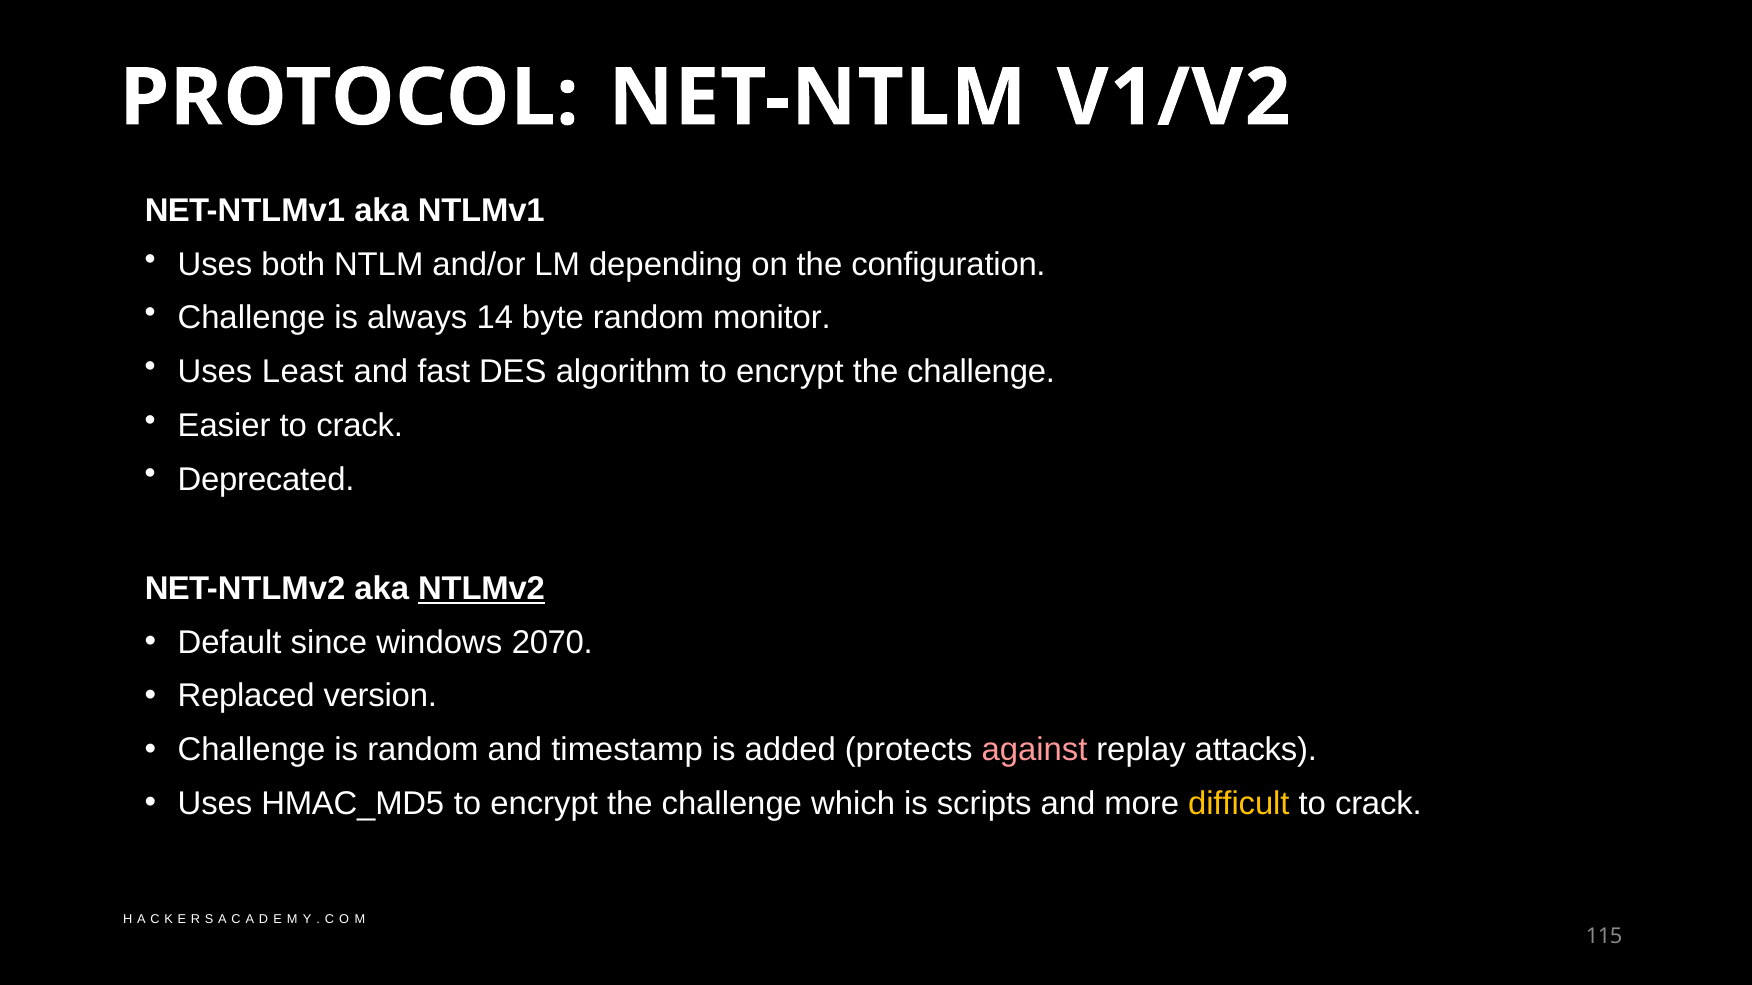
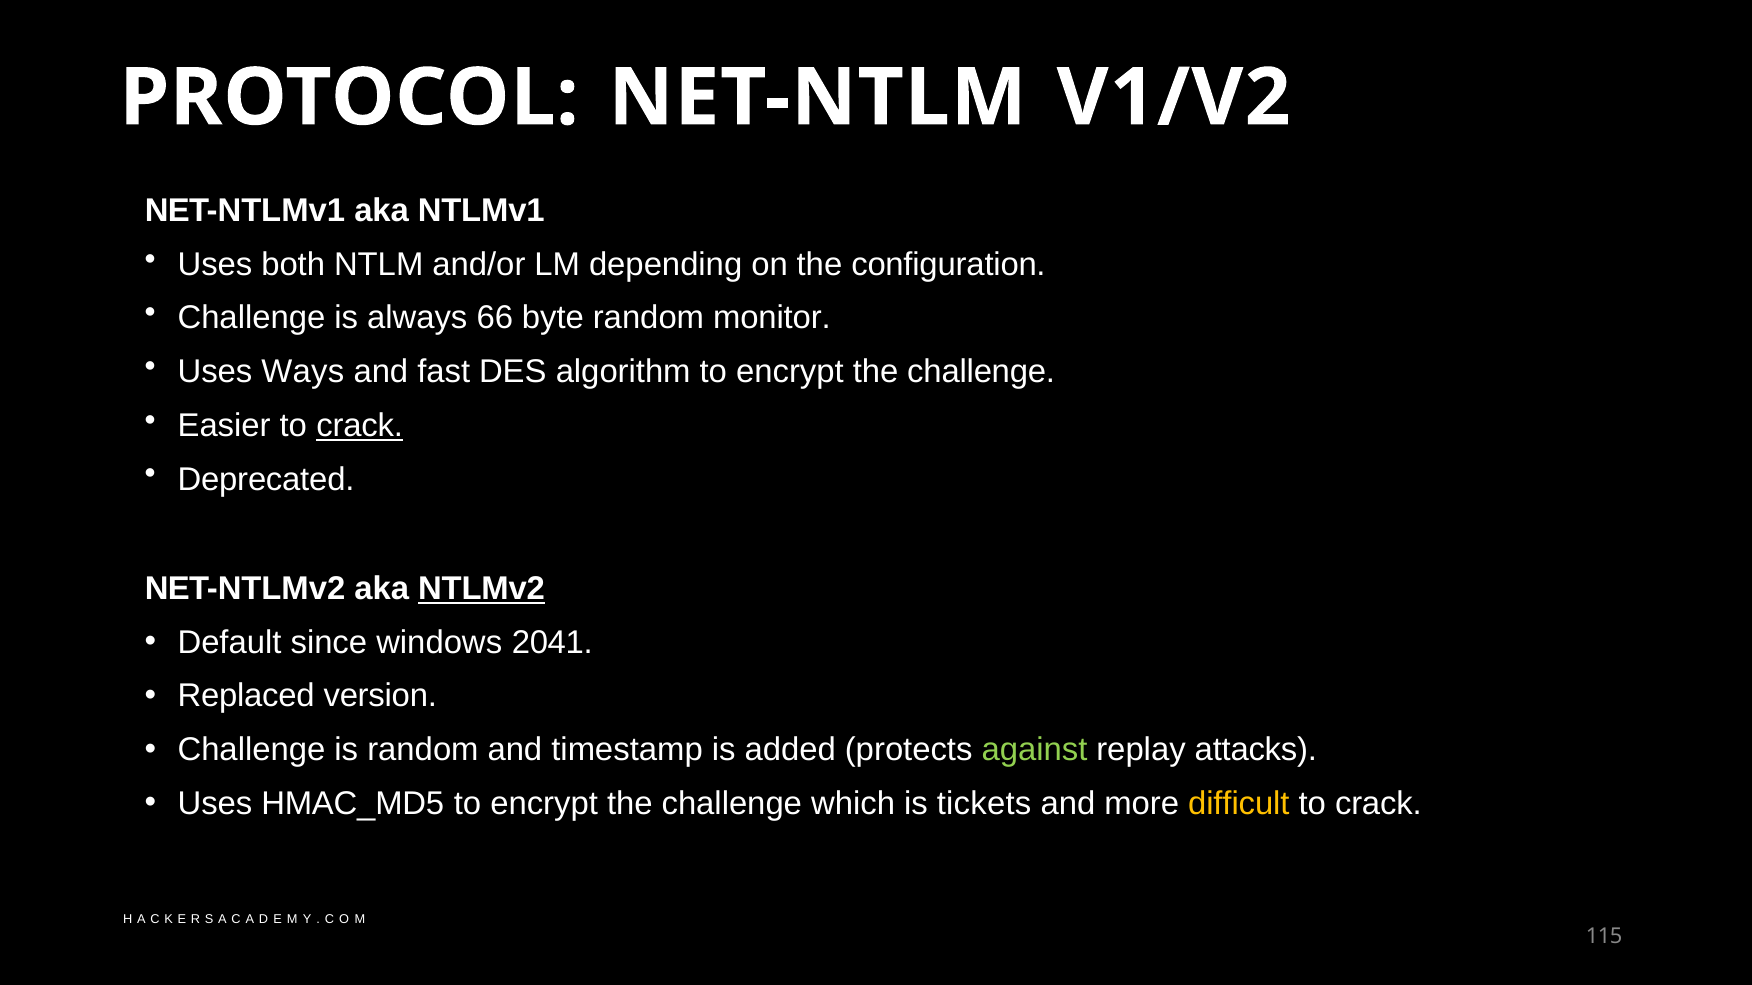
14: 14 -> 66
Least: Least -> Ways
crack at (360, 426) underline: none -> present
2070: 2070 -> 2041
against colour: pink -> light green
scripts: scripts -> tickets
